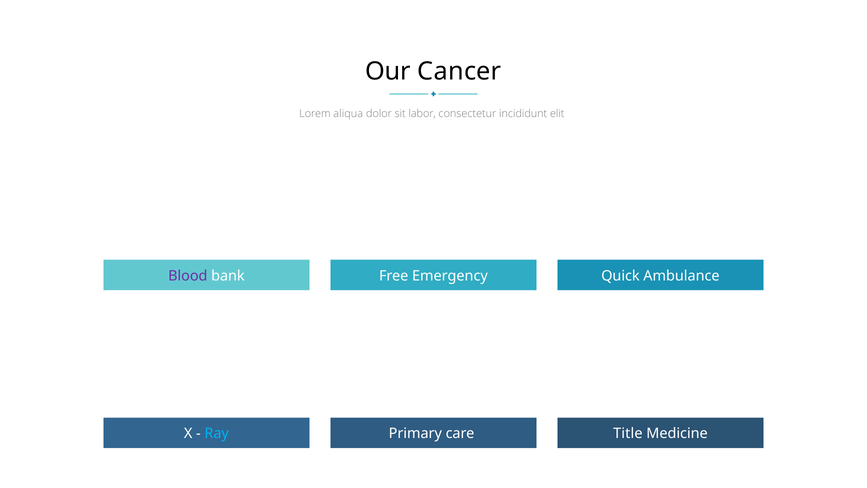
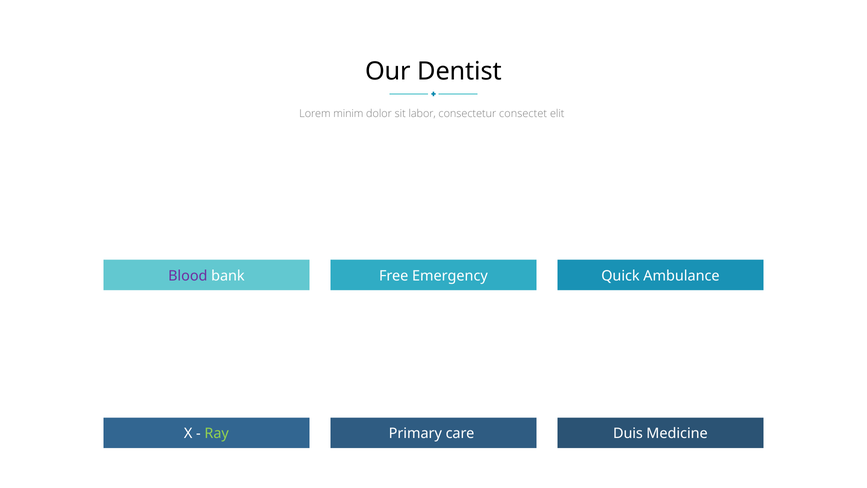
Cancer: Cancer -> Dentist
aliqua: aliqua -> minim
incididunt: incididunt -> consectet
Ray colour: light blue -> light green
Title: Title -> Duis
